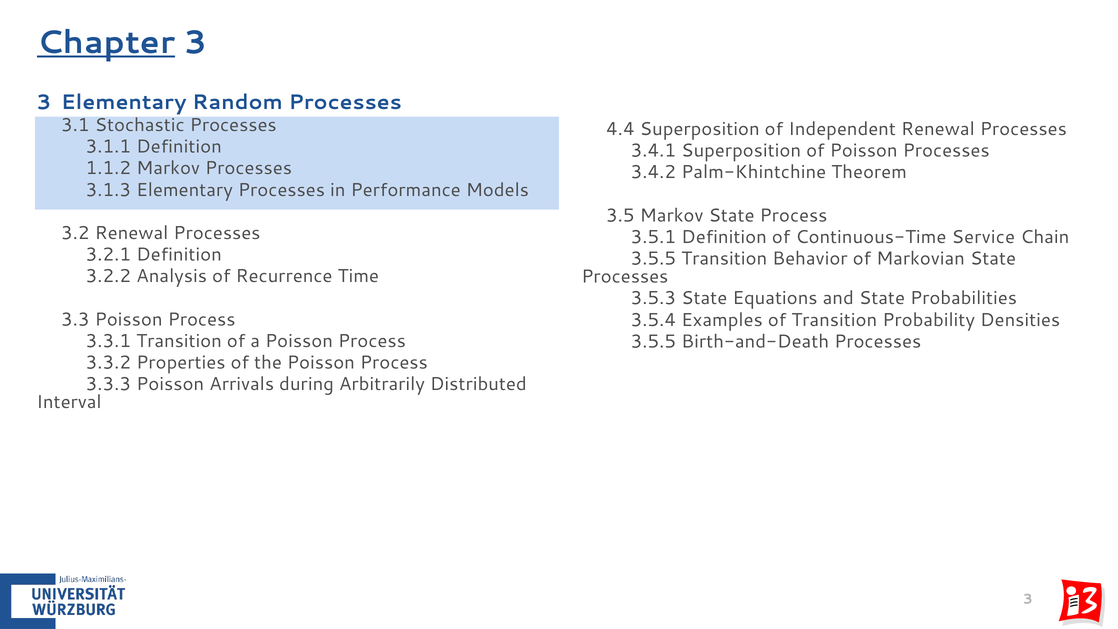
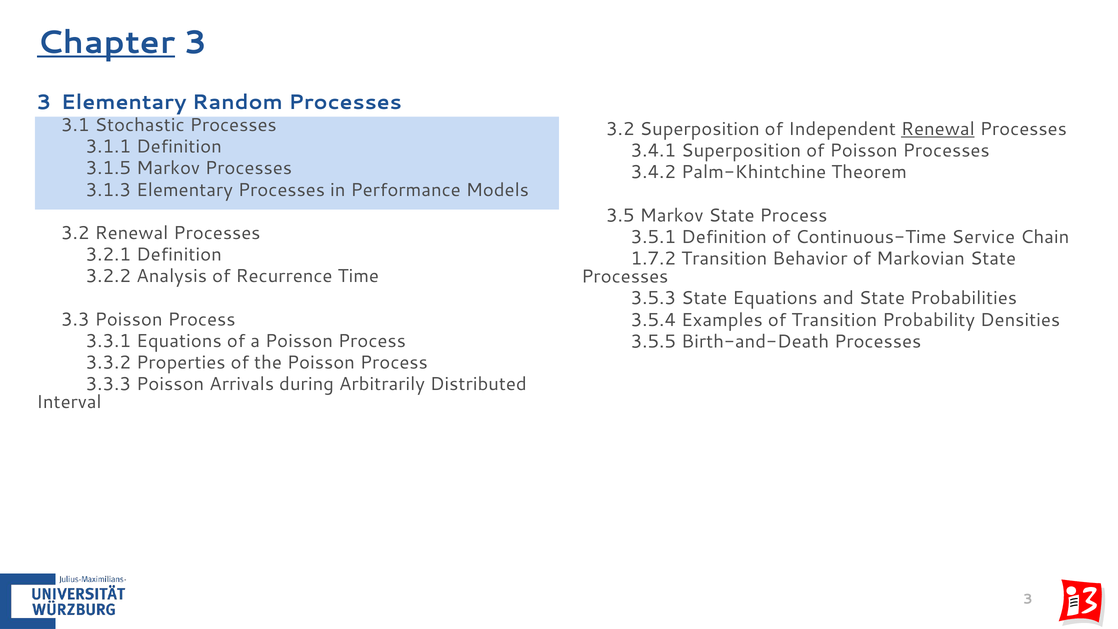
4.4 at (620, 129): 4.4 -> 3.2
Renewal at (938, 129) underline: none -> present
1.1.2: 1.1.2 -> 3.1.5
3.5.5 at (653, 259): 3.5.5 -> 1.7.2
3.3.1 Transition: Transition -> Equations
